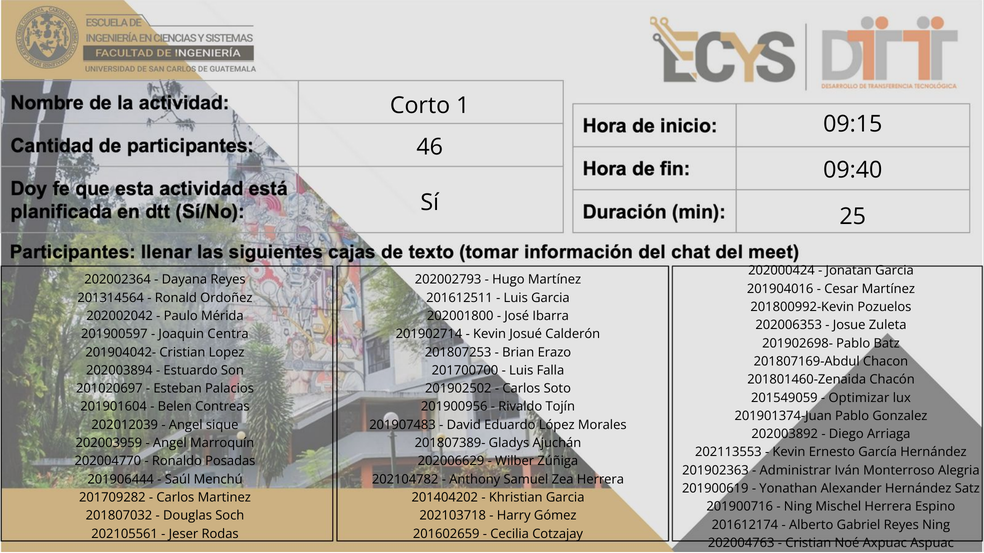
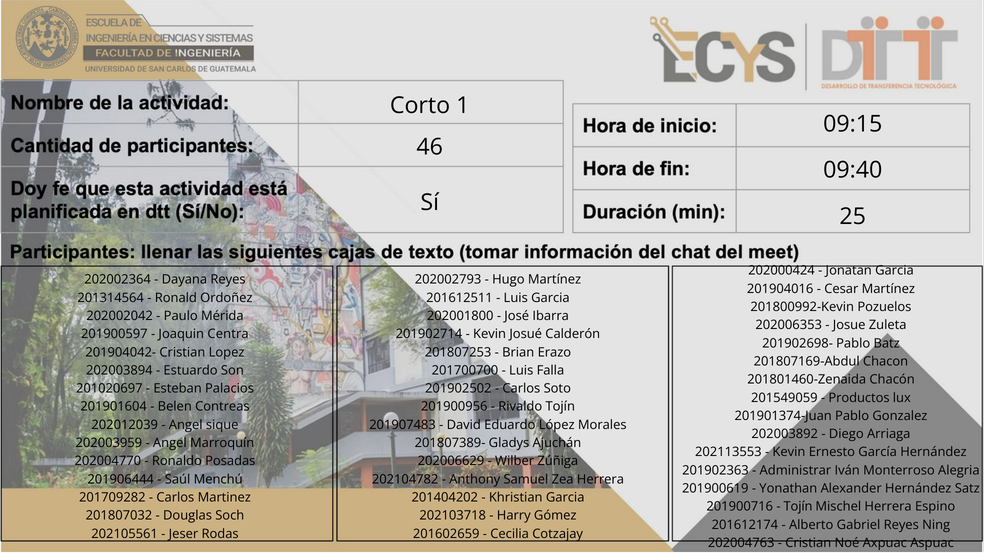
Optimizar: Optimizar -> Productos
Ning at (798, 507): Ning -> Tojín
